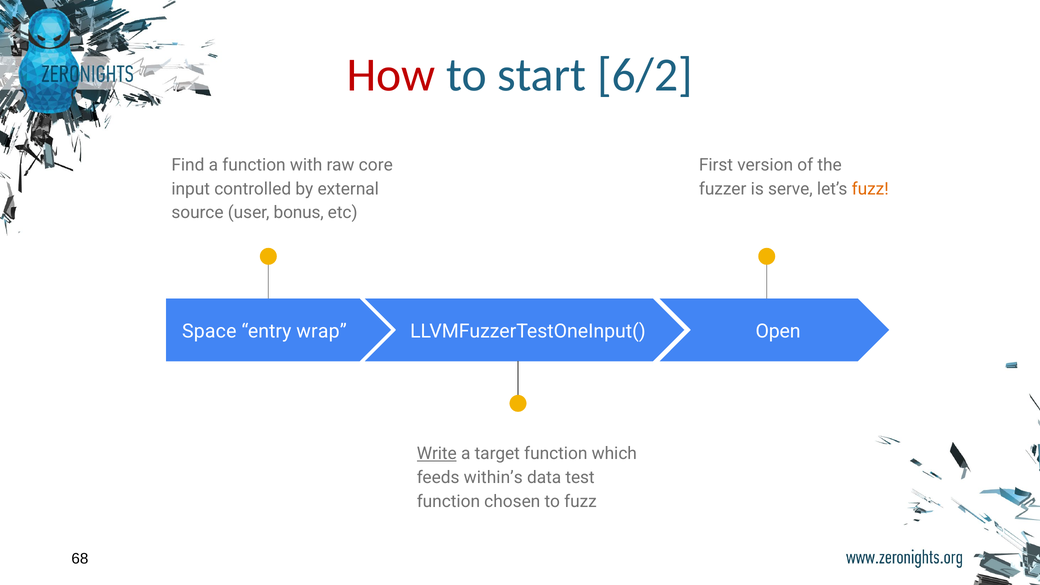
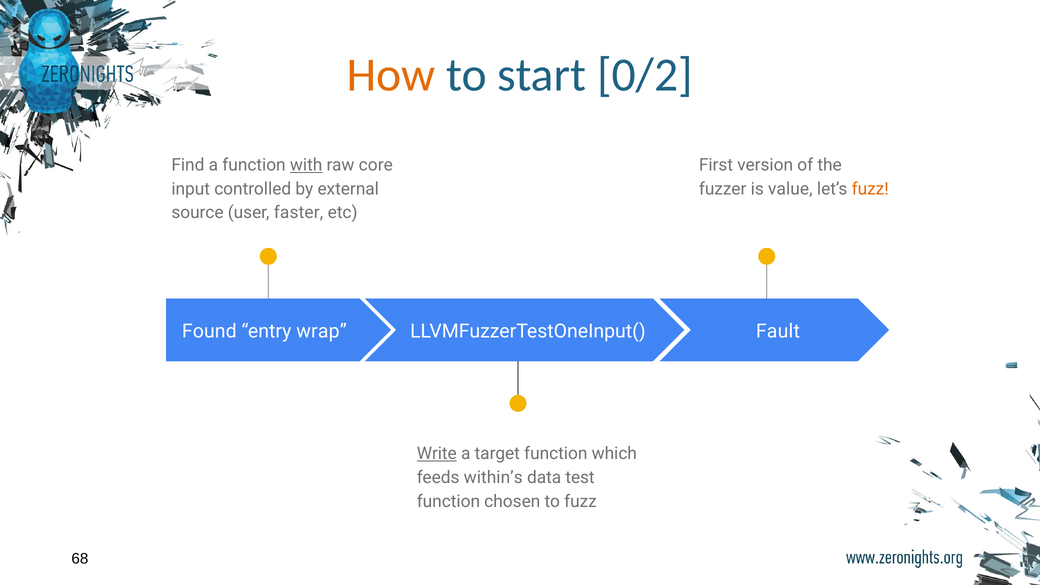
How colour: red -> orange
6/2: 6/2 -> 0/2
with underline: none -> present
serve: serve -> value
bonus: bonus -> faster
Space: Space -> Found
Open: Open -> Fault
